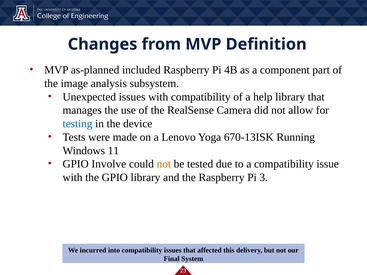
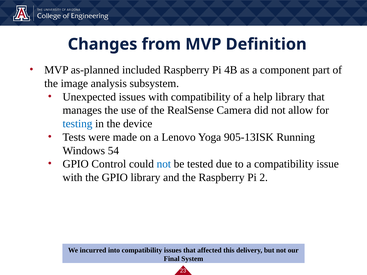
670-13ISK: 670-13ISK -> 905-13ISK
11: 11 -> 54
Involve: Involve -> Control
not at (164, 164) colour: orange -> blue
3: 3 -> 2
